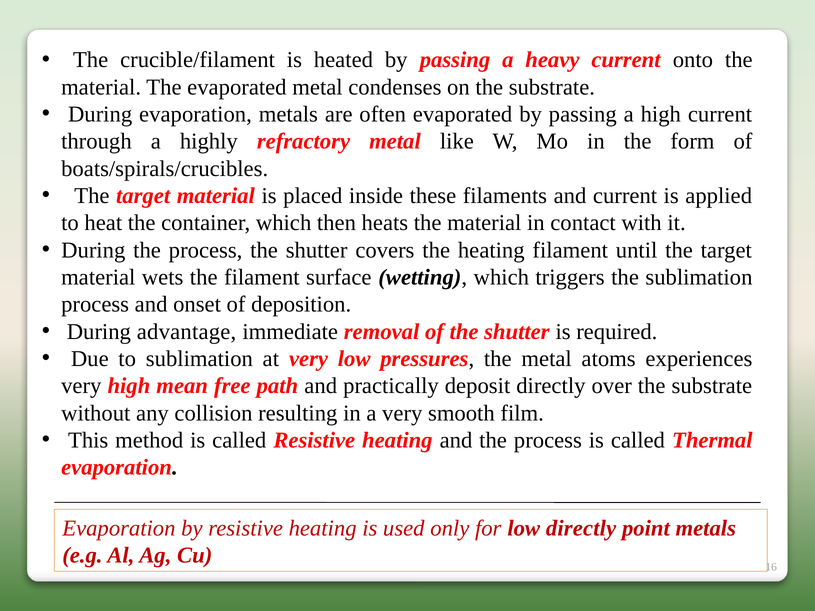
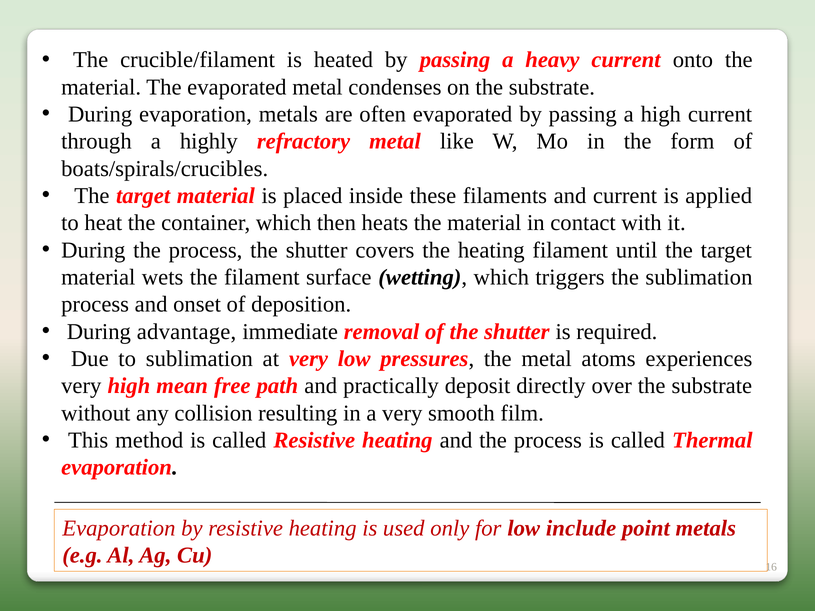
low directly: directly -> include
